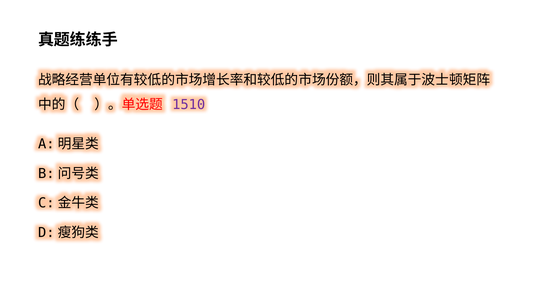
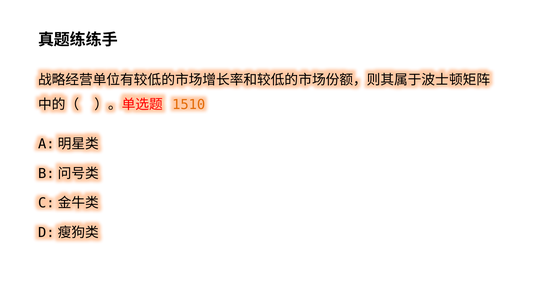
1510 colour: purple -> orange
